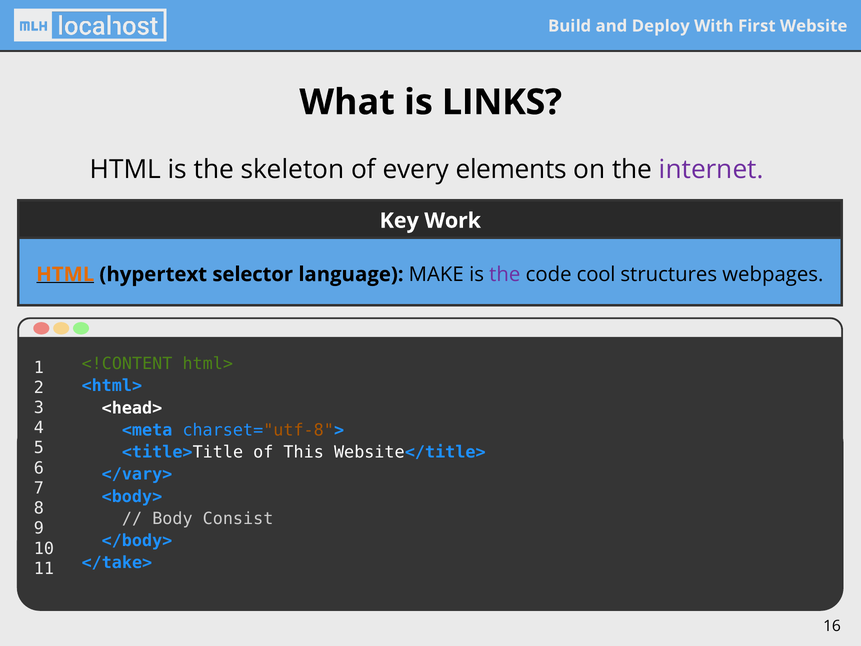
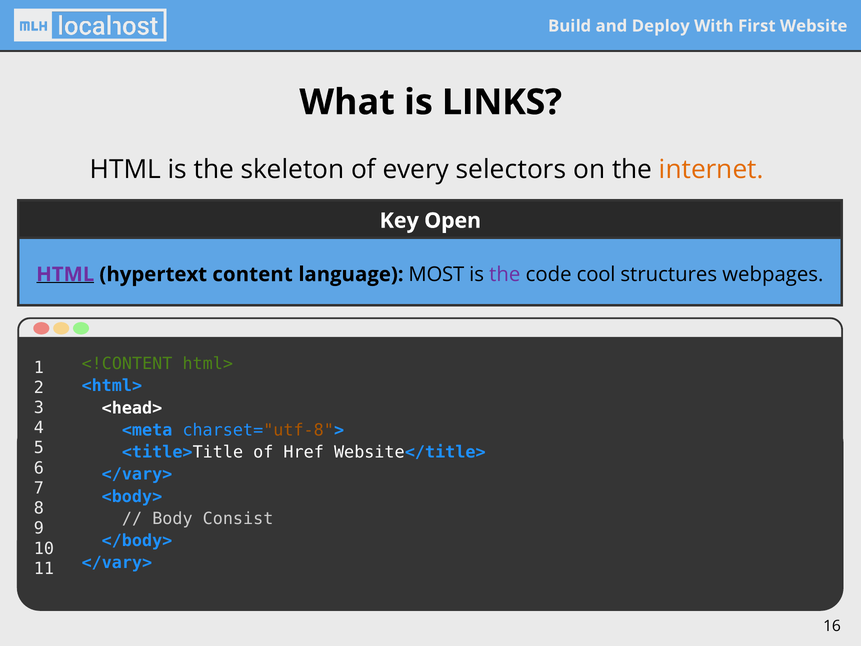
elements: elements -> selectors
internet colour: purple -> orange
Work: Work -> Open
HTML at (65, 274) colour: orange -> purple
selector: selector -> content
MAKE: MAKE -> MOST
This: This -> Href
</take> at (117, 563): </take> -> </vary>
